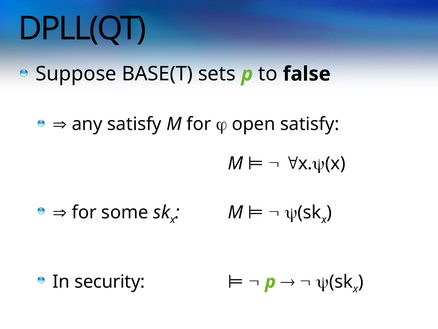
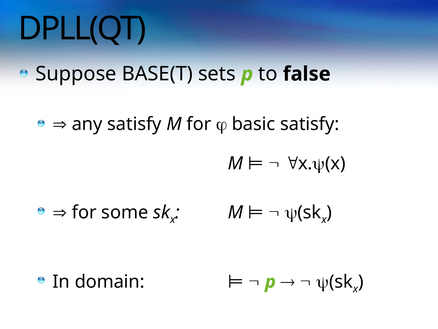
open: open -> basic
security: security -> domain
